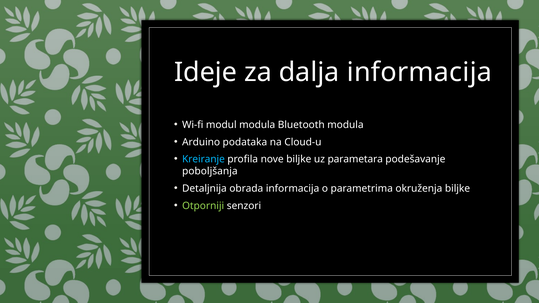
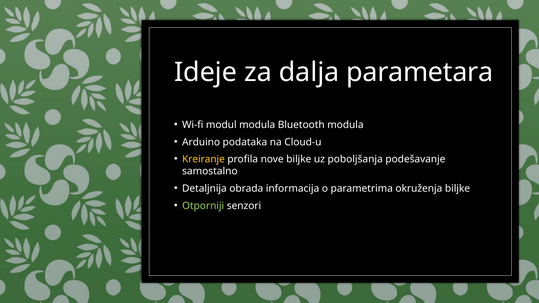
dalja informacija: informacija -> parametara
Kreiranje colour: light blue -> yellow
parametara: parametara -> poboljšanja
poboljšanja: poboljšanja -> samostalno
